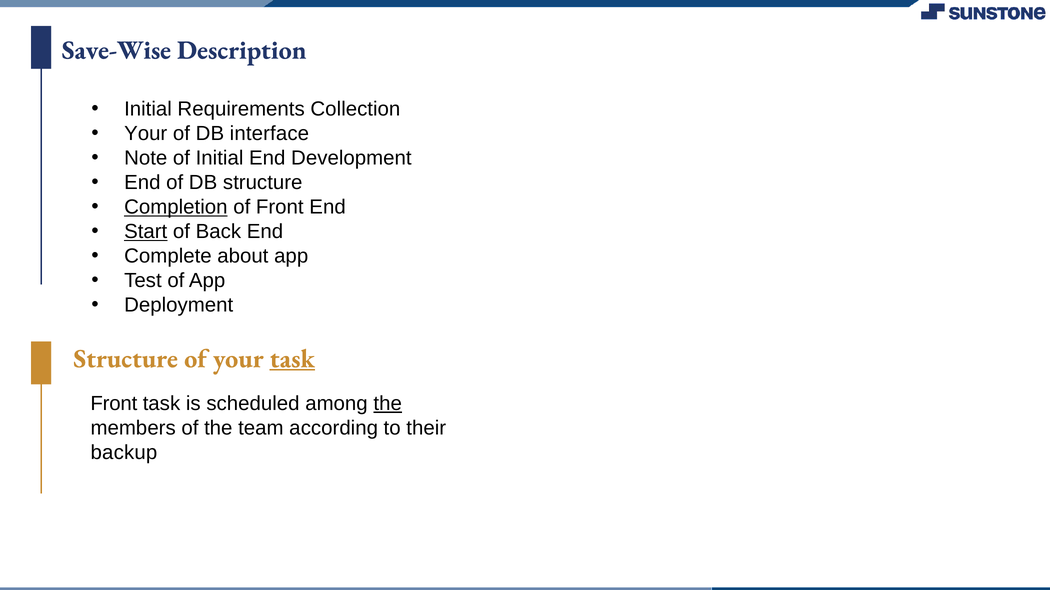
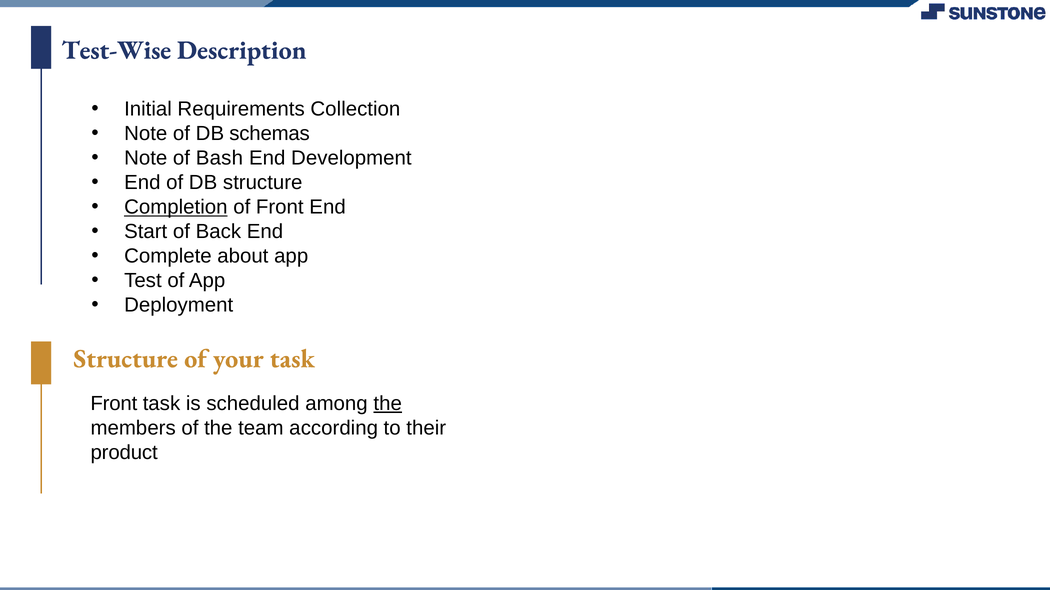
Save-Wise: Save-Wise -> Test-Wise
Your at (146, 134): Your -> Note
interface: interface -> schemas
of Initial: Initial -> Bash
Start underline: present -> none
task at (292, 359) underline: present -> none
backup: backup -> product
